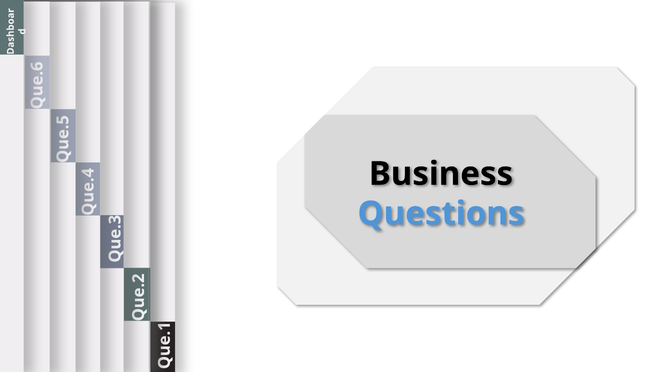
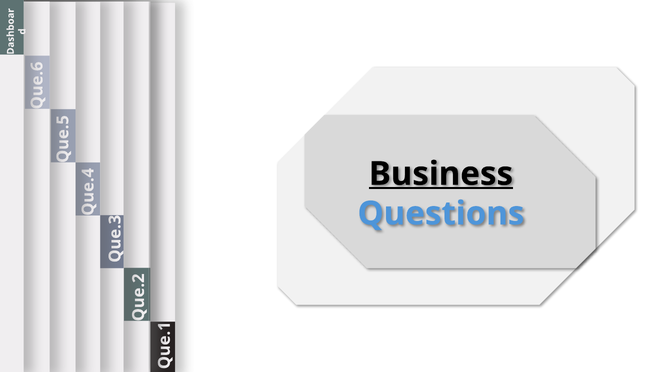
Business underline: none -> present
